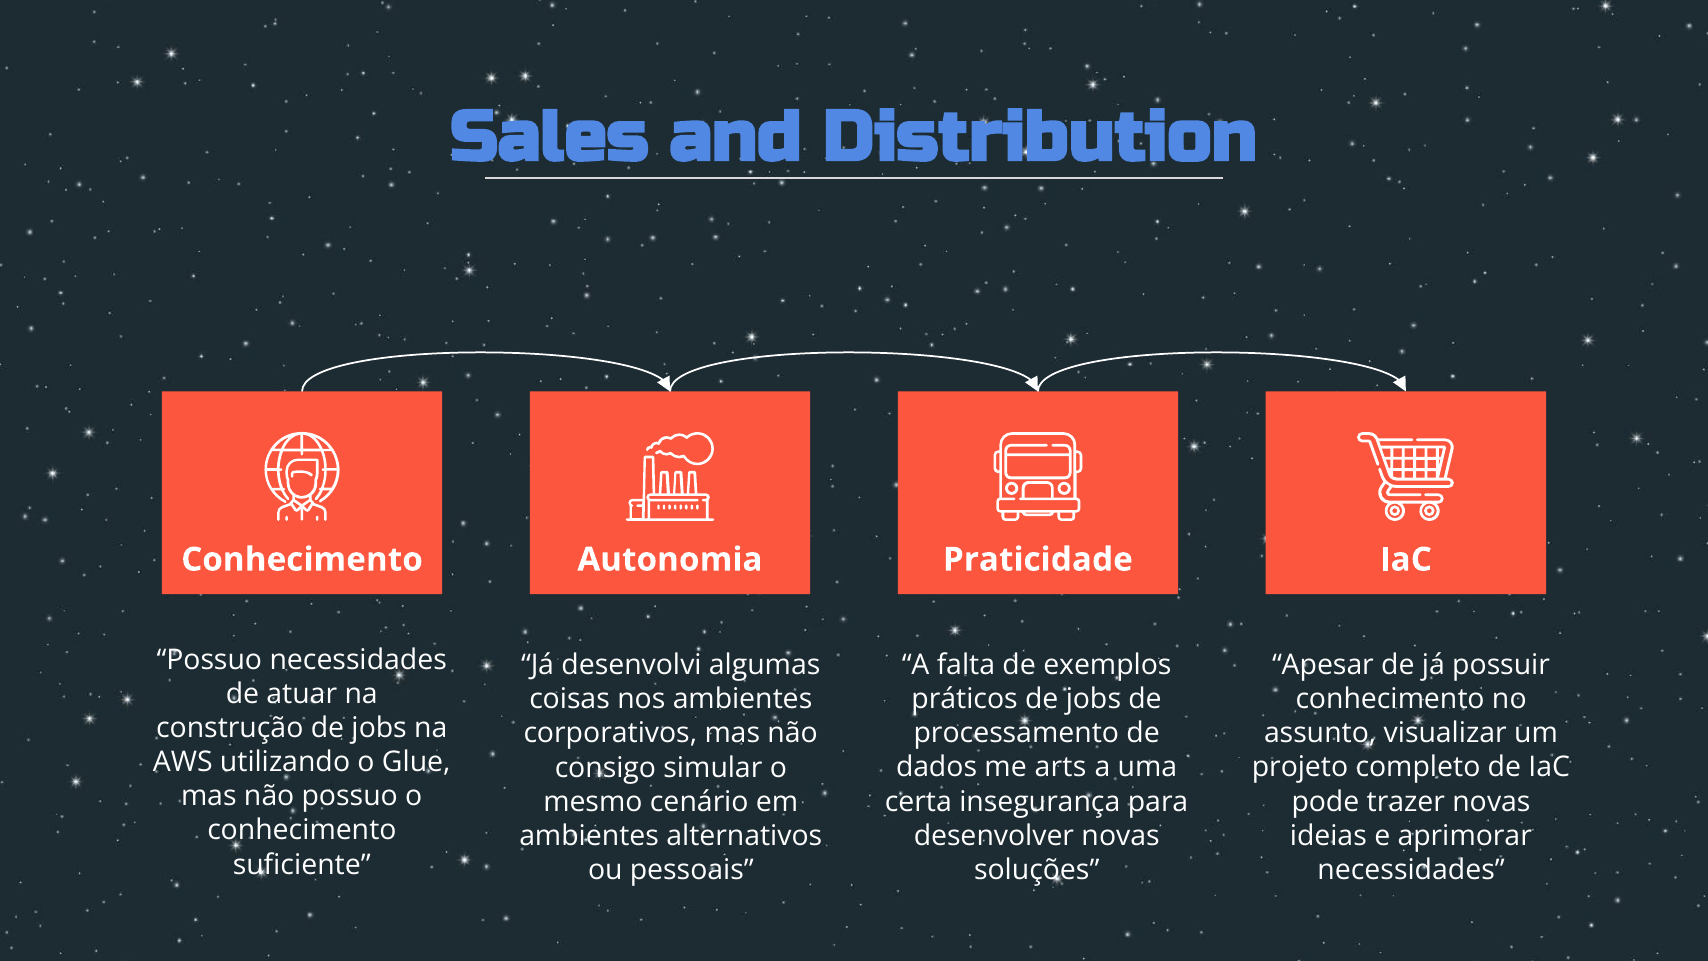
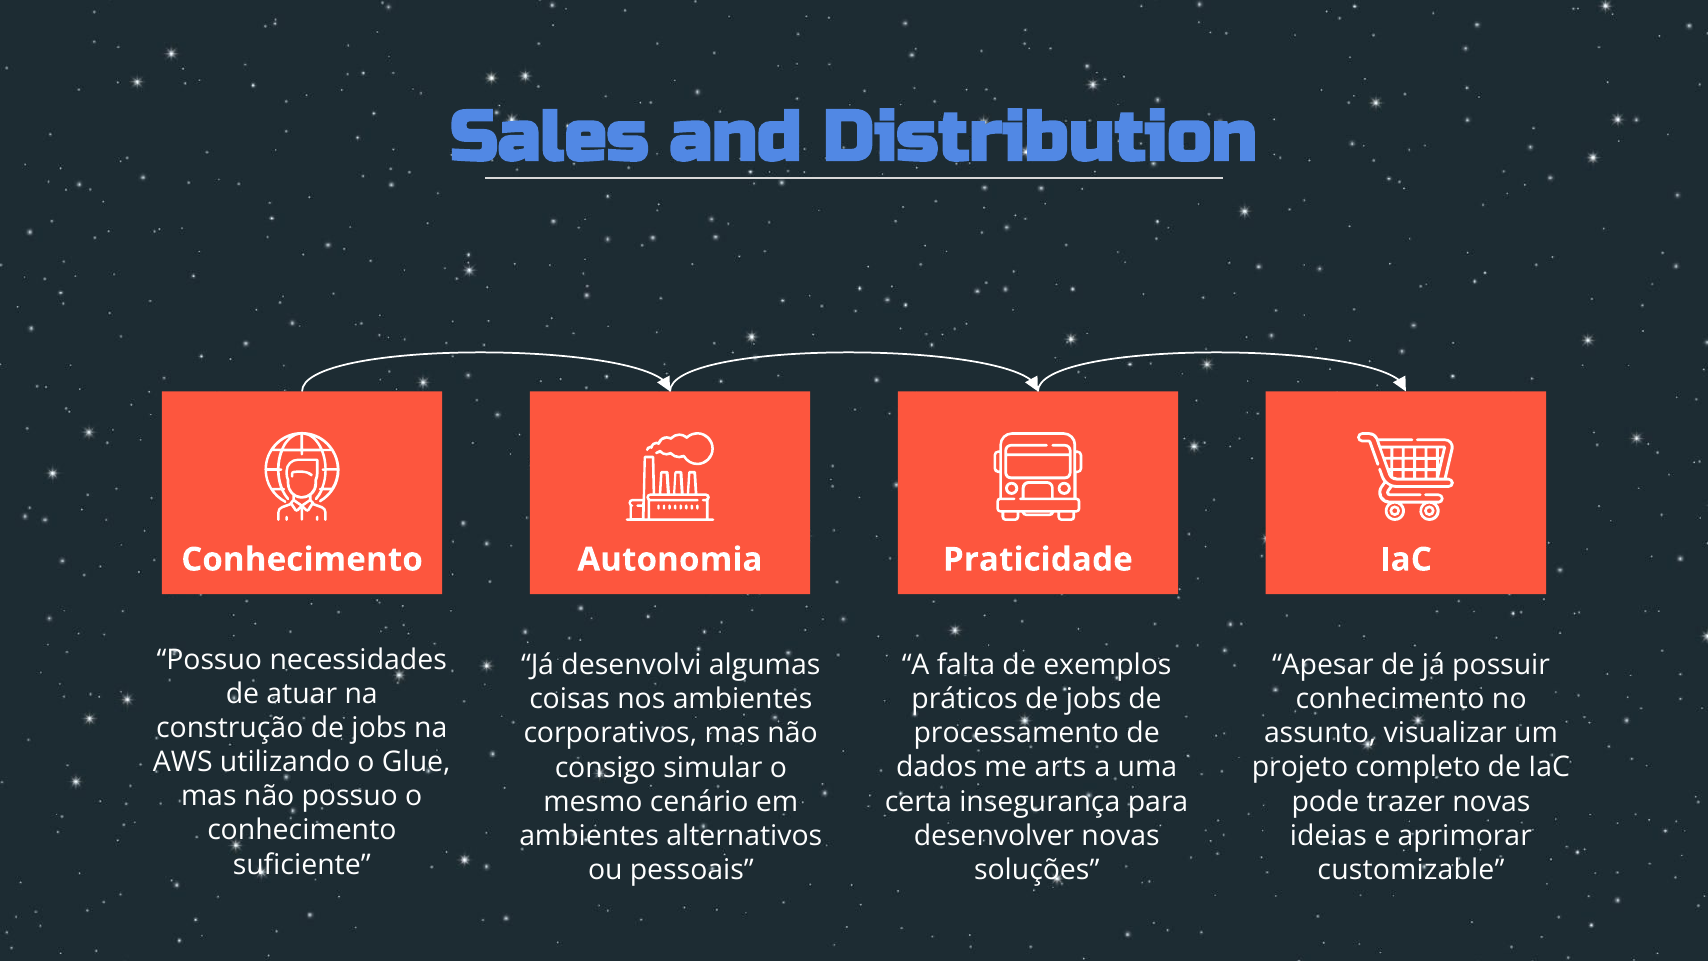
necessidades at (1411, 870): necessidades -> customizable
